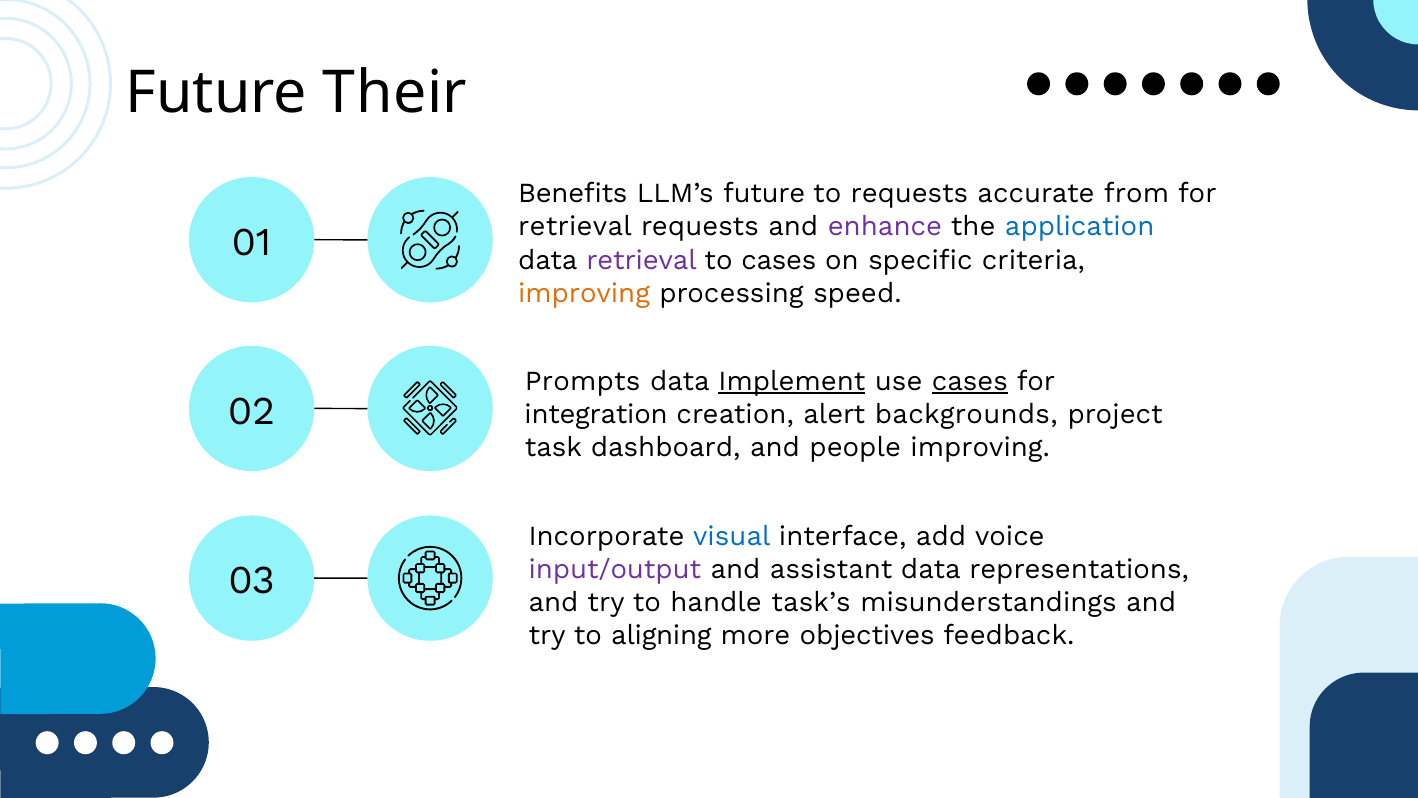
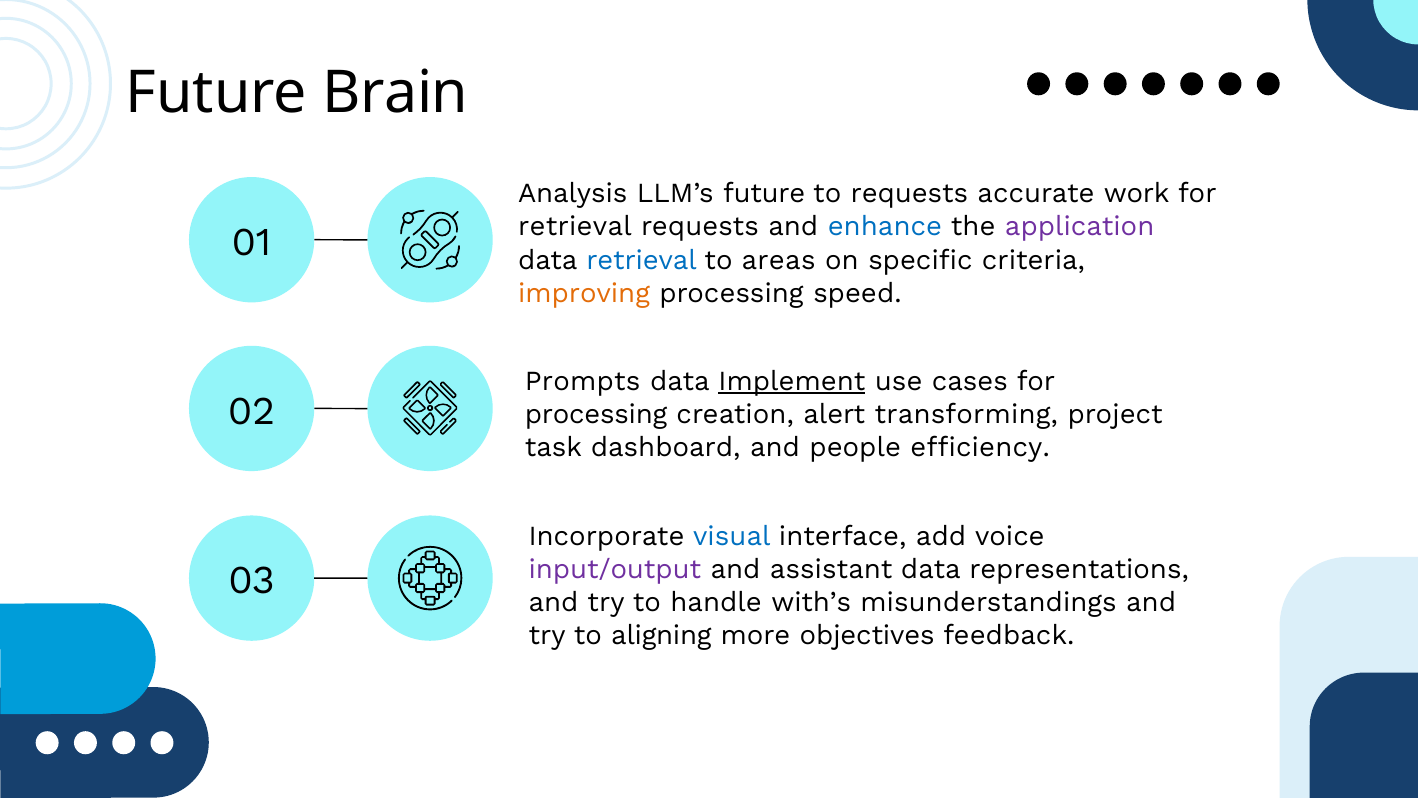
Their: Their -> Brain
Benefits: Benefits -> Analysis
from: from -> work
enhance colour: purple -> blue
application colour: blue -> purple
retrieval at (642, 260) colour: purple -> blue
to cases: cases -> areas
cases at (970, 381) underline: present -> none
integration at (596, 414): integration -> processing
backgrounds: backgrounds -> transforming
people improving: improving -> efficiency
task’s: task’s -> with’s
